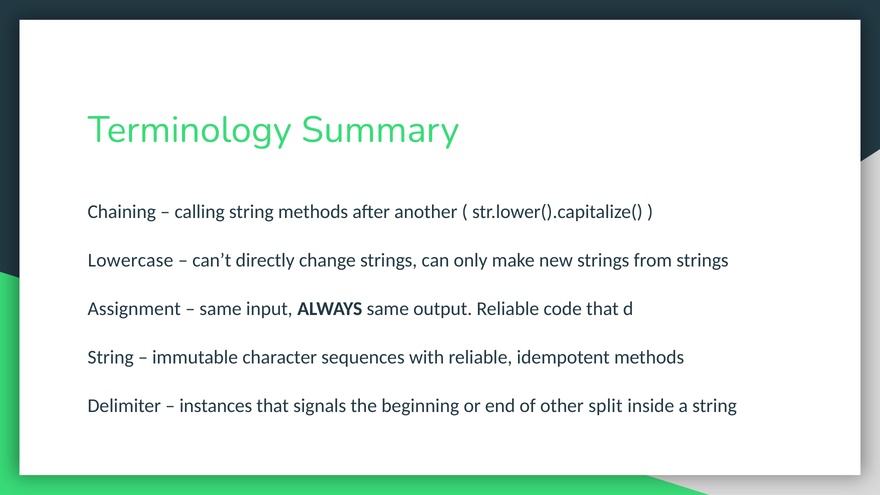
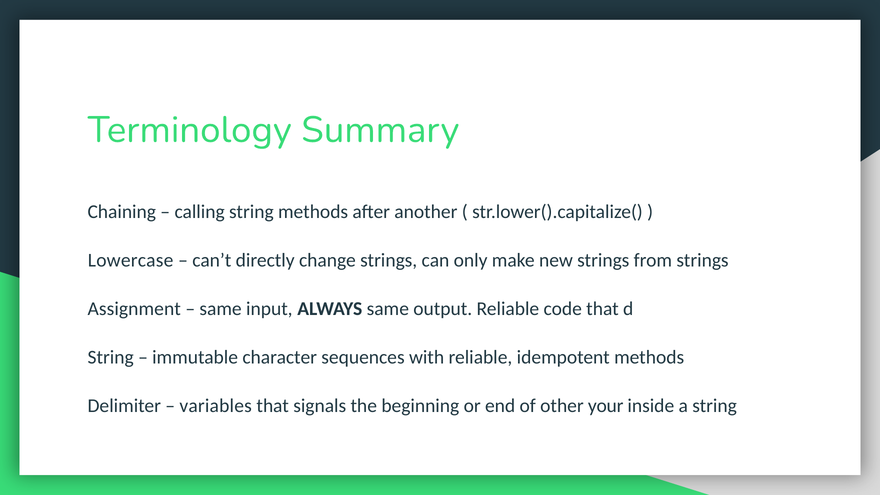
instances: instances -> variables
split: split -> your
